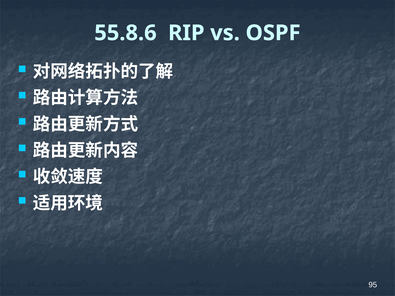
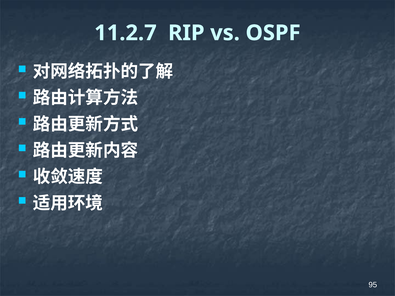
55.8.6: 55.8.6 -> 11.2.7
